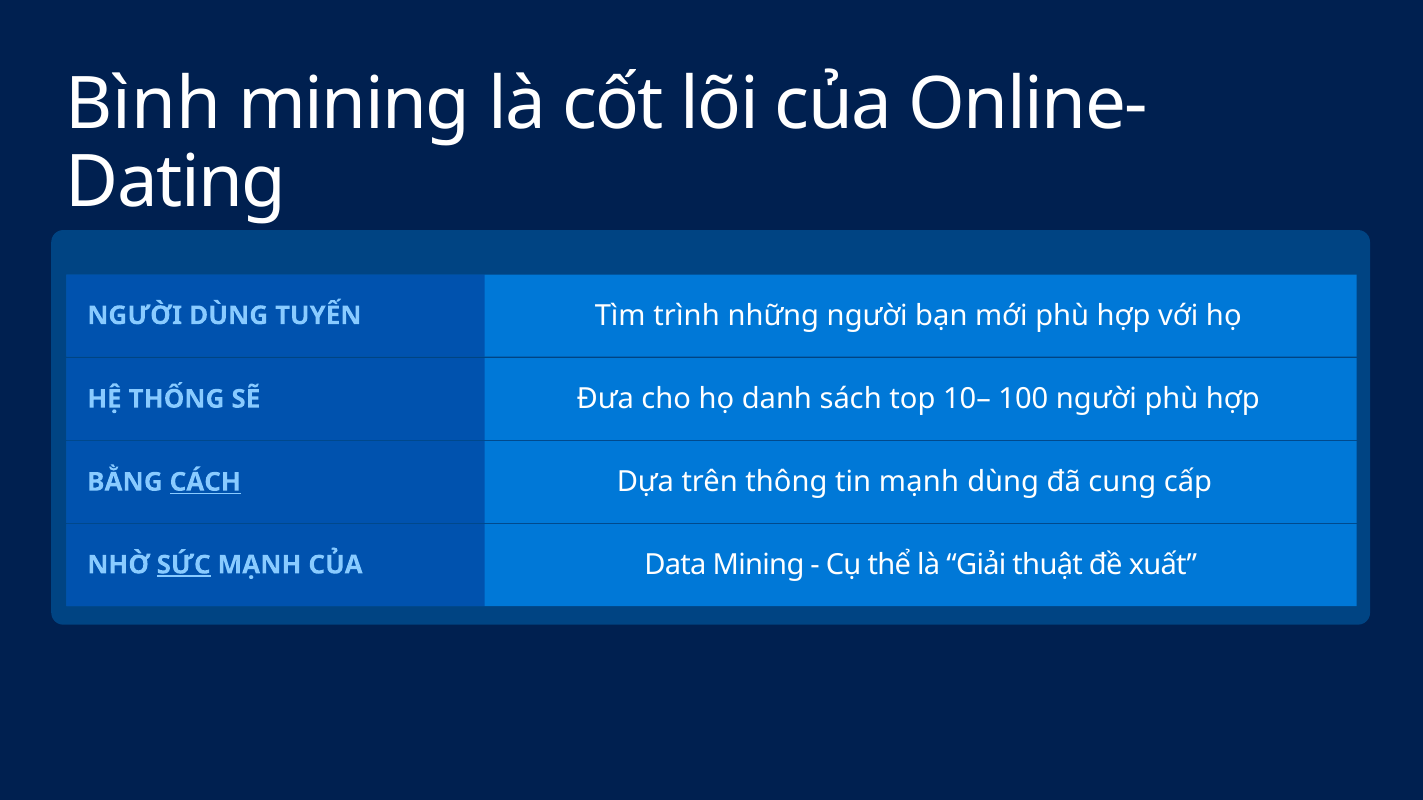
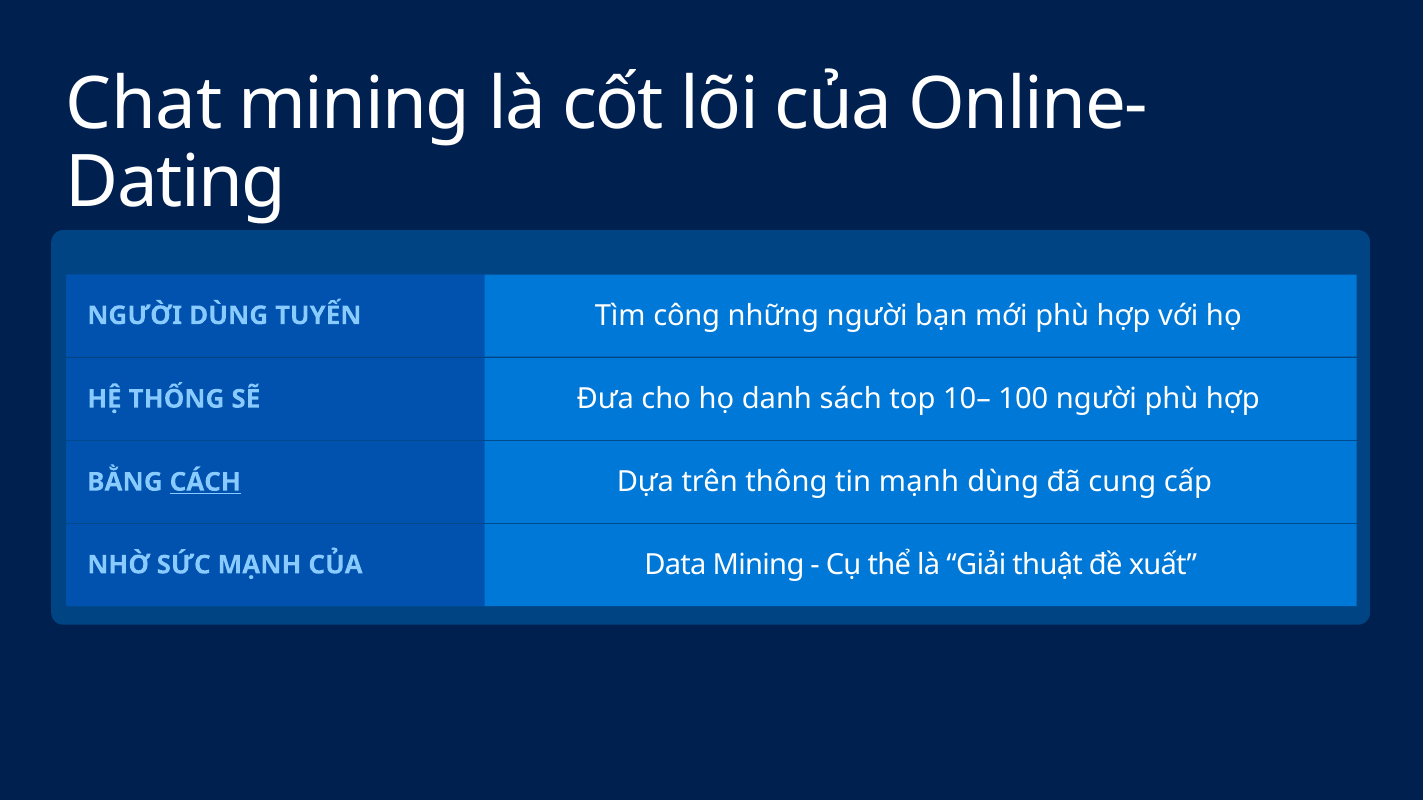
Bình: Bình -> Chat
trình: trình -> công
SỨC underline: present -> none
